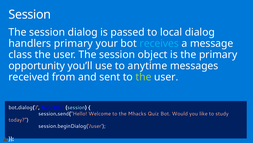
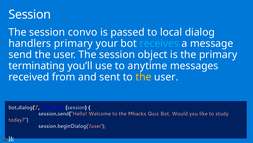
session dialog: dialog -> convo
class: class -> send
opportunity: opportunity -> terminating
the at (143, 77) colour: light green -> yellow
